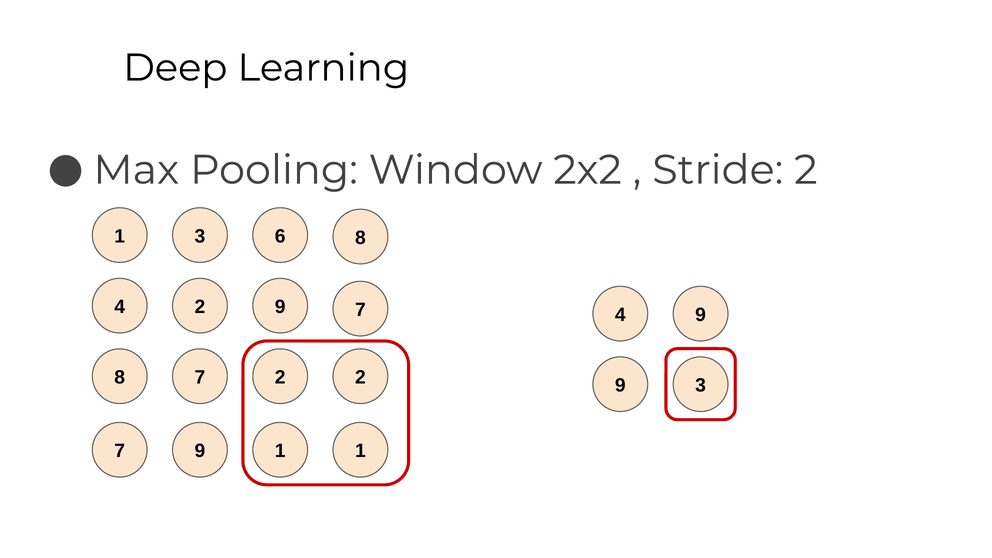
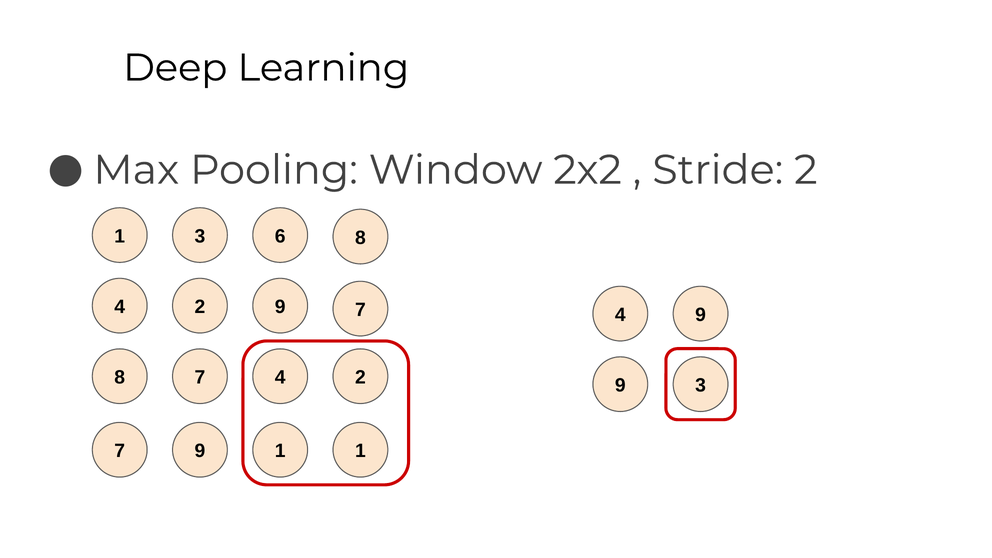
2 at (280, 378): 2 -> 4
